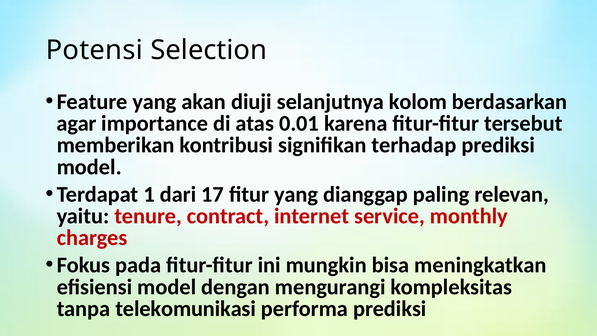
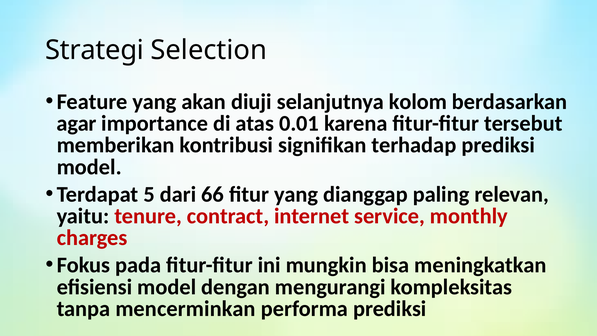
Potensi: Potensi -> Strategi
1: 1 -> 5
17: 17 -> 66
telekomunikasi: telekomunikasi -> mencerminkan
